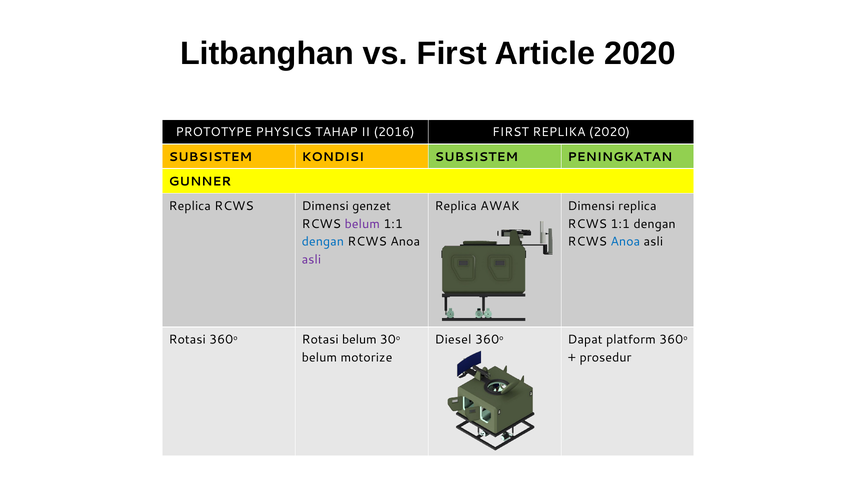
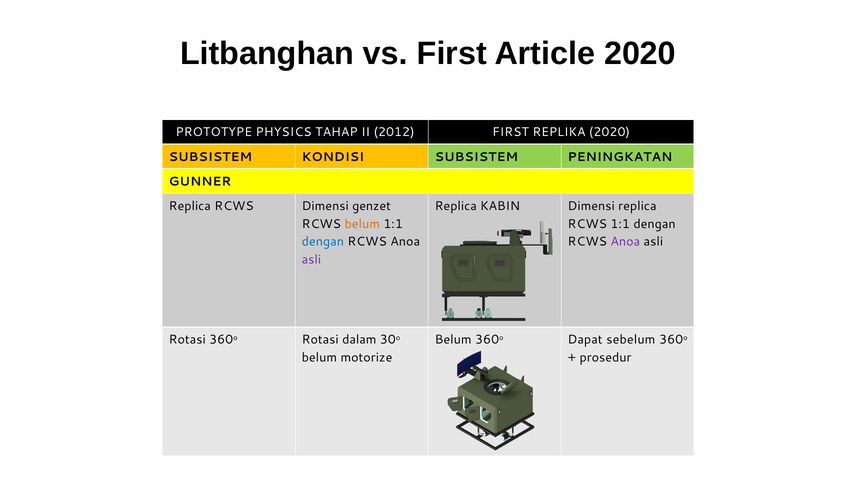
2016: 2016 -> 2012
AWAK: AWAK -> KABIN
belum at (362, 224) colour: purple -> orange
Anoa at (625, 242) colour: blue -> purple
Rotasi belum: belum -> dalam
Diesel at (453, 340): Diesel -> Belum
platform: platform -> sebelum
